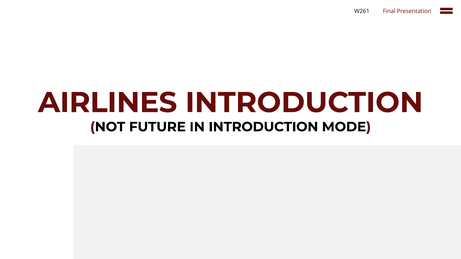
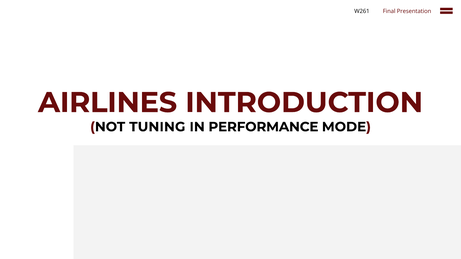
FUTURE: FUTURE -> TUNING
IN INTRODUCTION: INTRODUCTION -> PERFORMANCE
